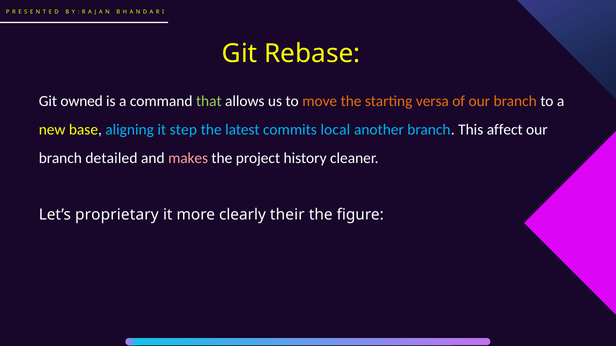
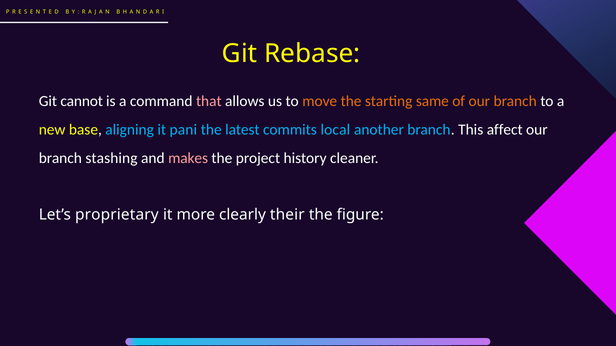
owned: owned -> cannot
that colour: light green -> pink
versa: versa -> same
step: step -> pani
detailed: detailed -> stashing
